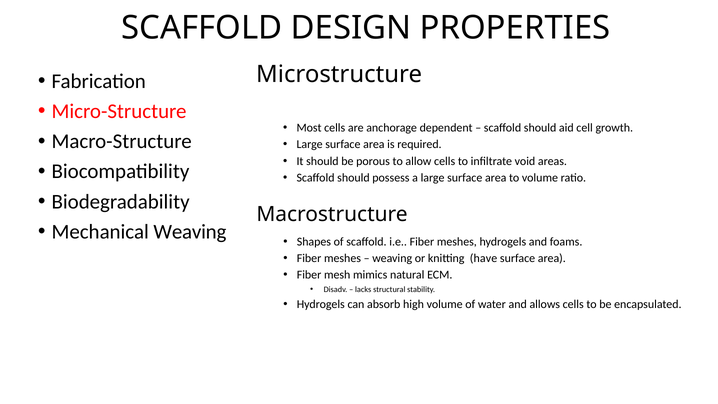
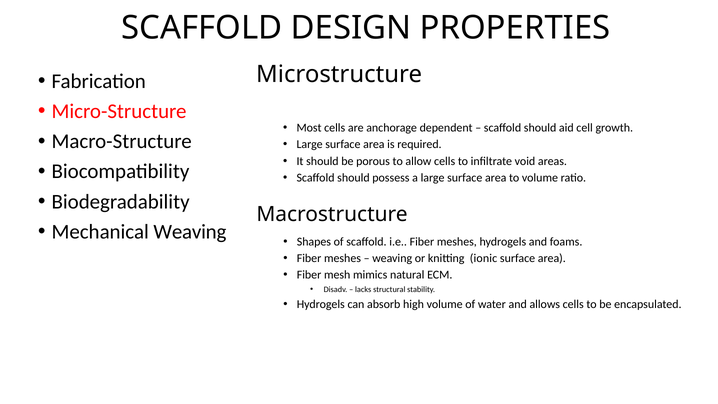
have: have -> ionic
